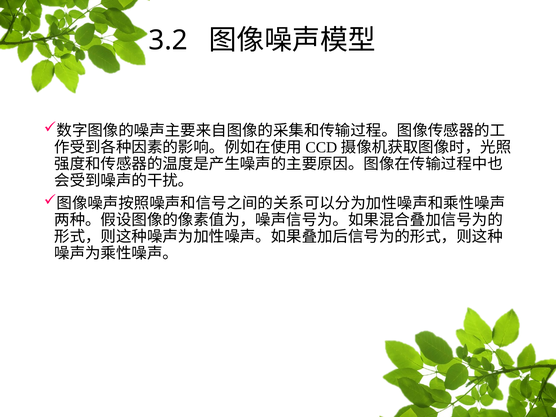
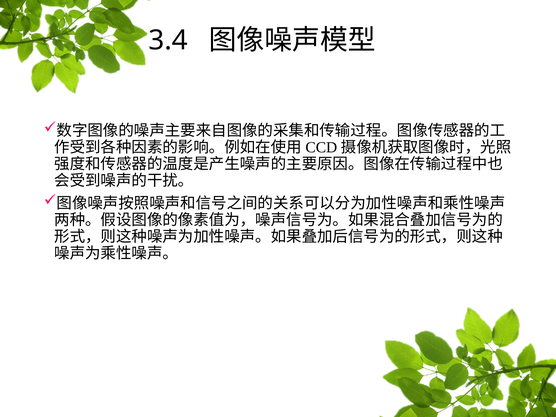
3.2: 3.2 -> 3.4
